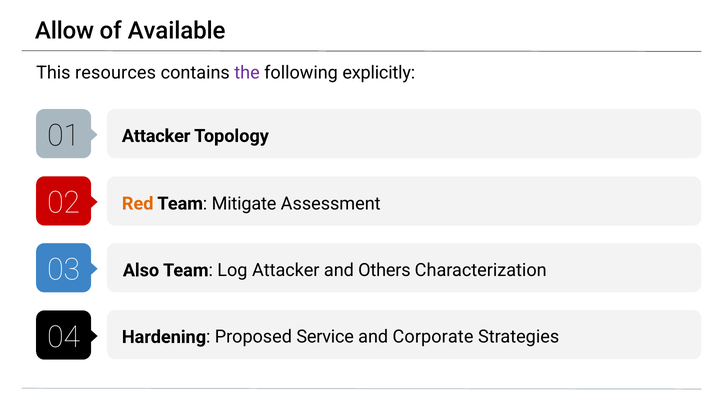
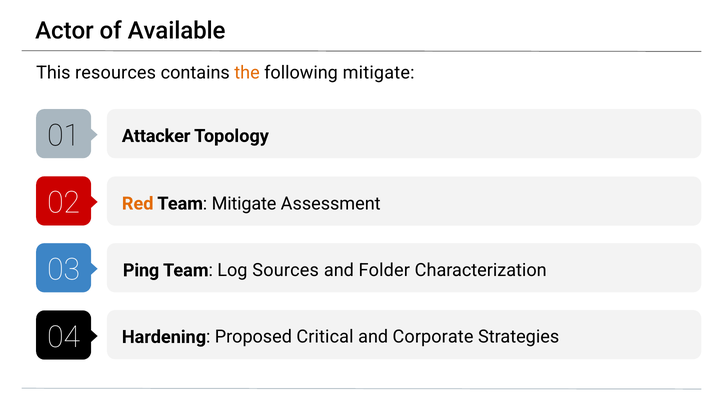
Allow: Allow -> Actor
the colour: purple -> orange
following explicitly: explicitly -> mitigate
Also: Also -> Ping
Log Attacker: Attacker -> Sources
Others: Others -> Folder
Service: Service -> Critical
